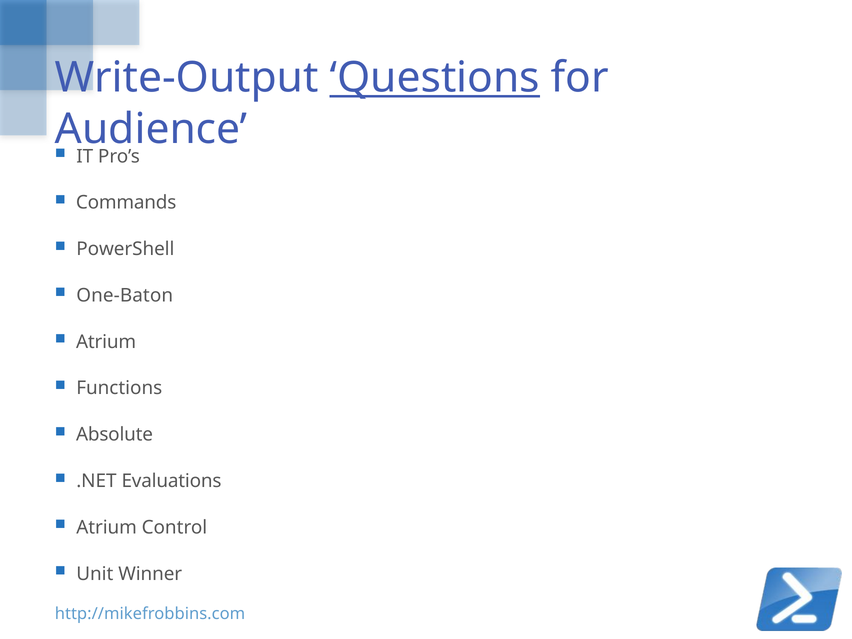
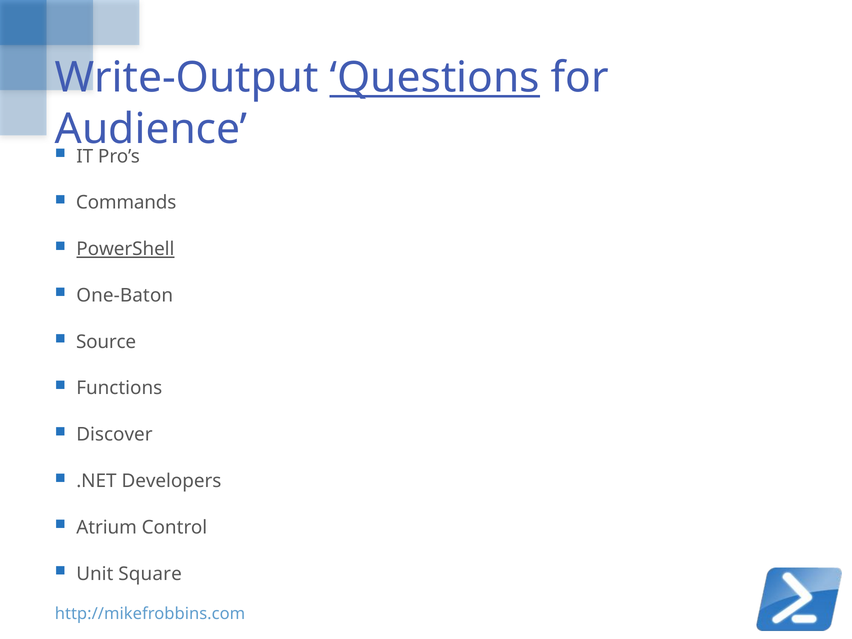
PowerShell underline: none -> present
Atrium at (106, 342): Atrium -> Source
Absolute: Absolute -> Discover
Evaluations: Evaluations -> Developers
Winner: Winner -> Square
